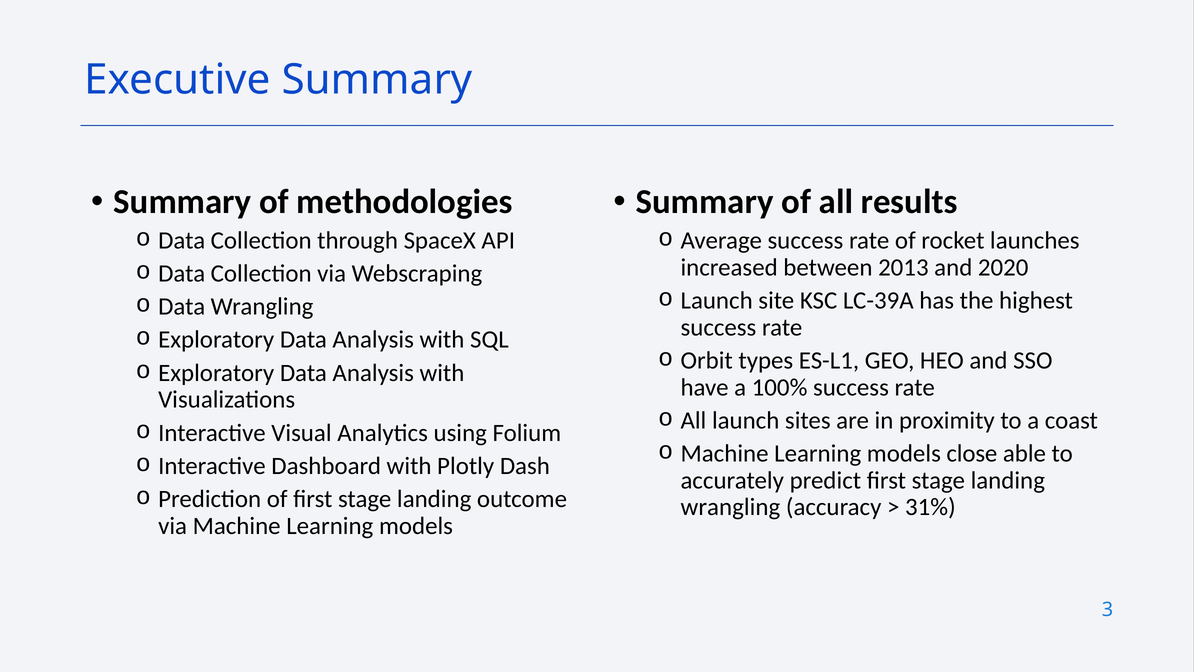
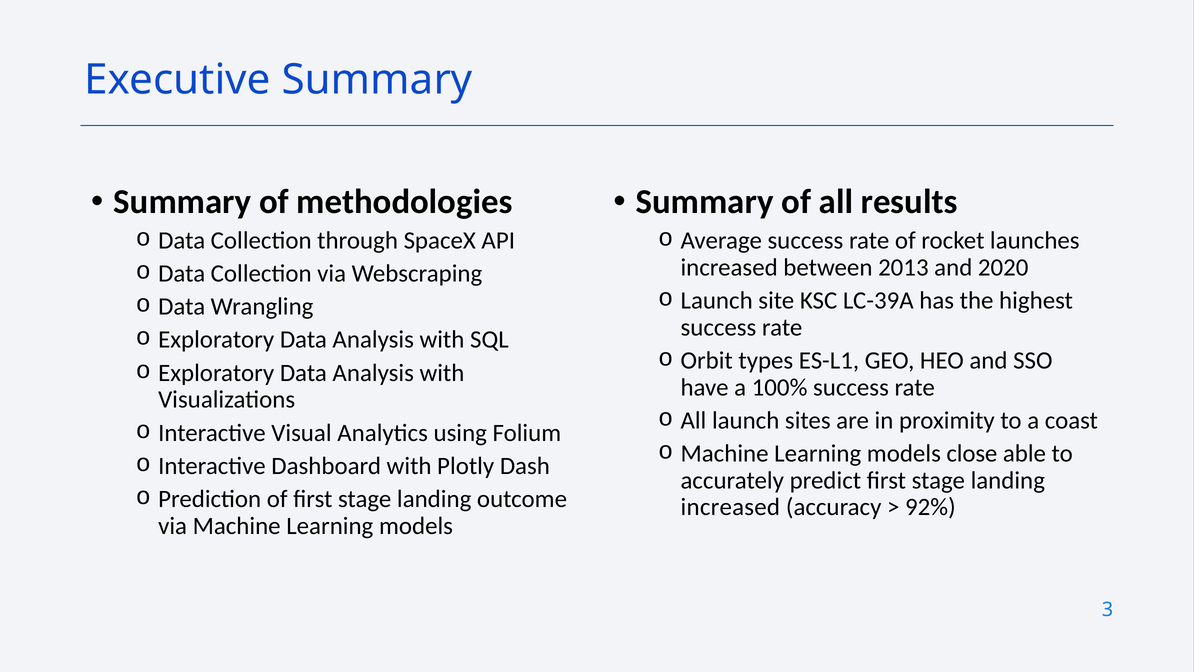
wrangling at (730, 507): wrangling -> increased
31%: 31% -> 92%
